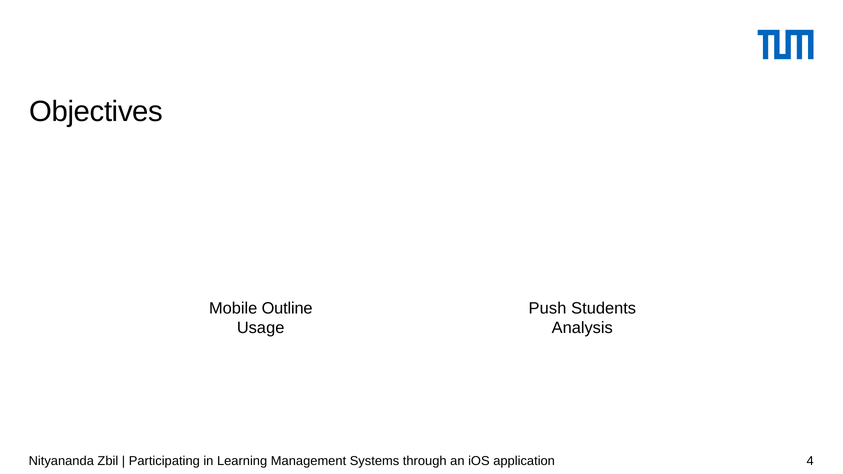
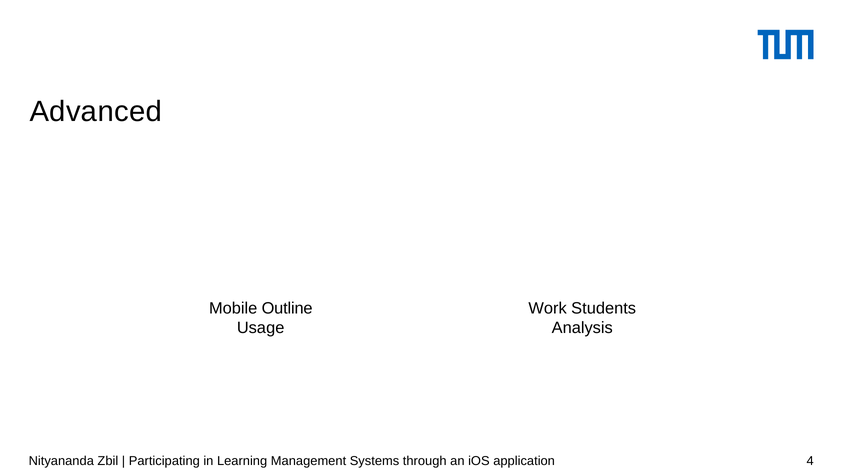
Objectives: Objectives -> Advanced
Push: Push -> Work
